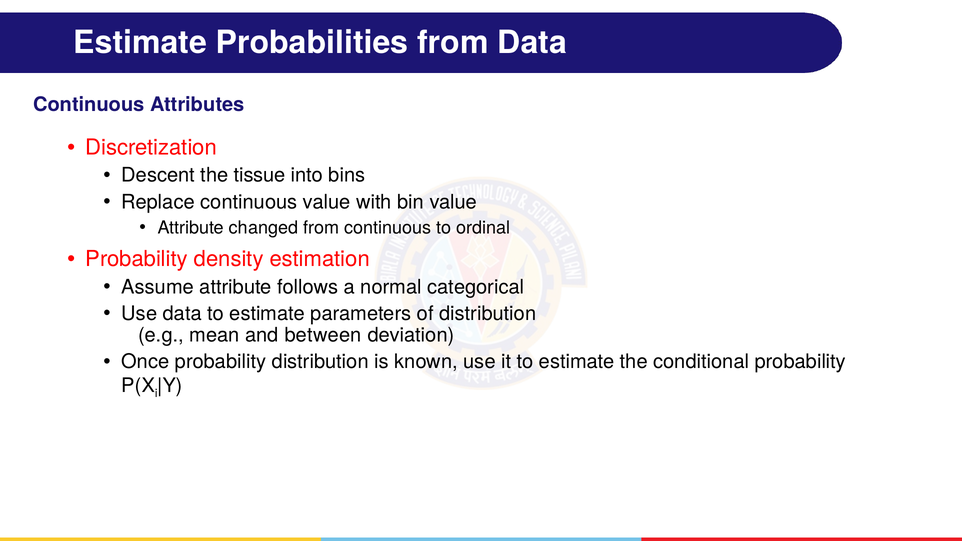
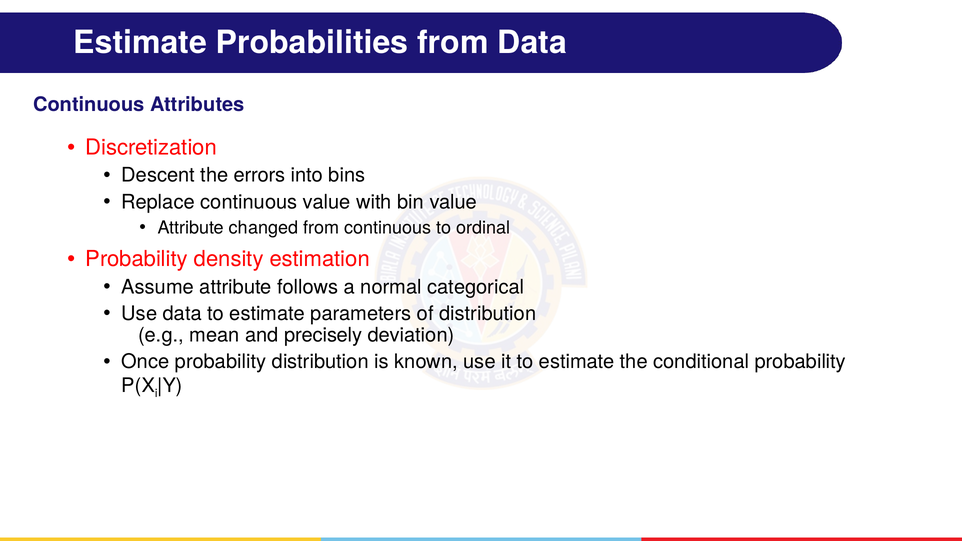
tissue: tissue -> errors
between: between -> precisely
